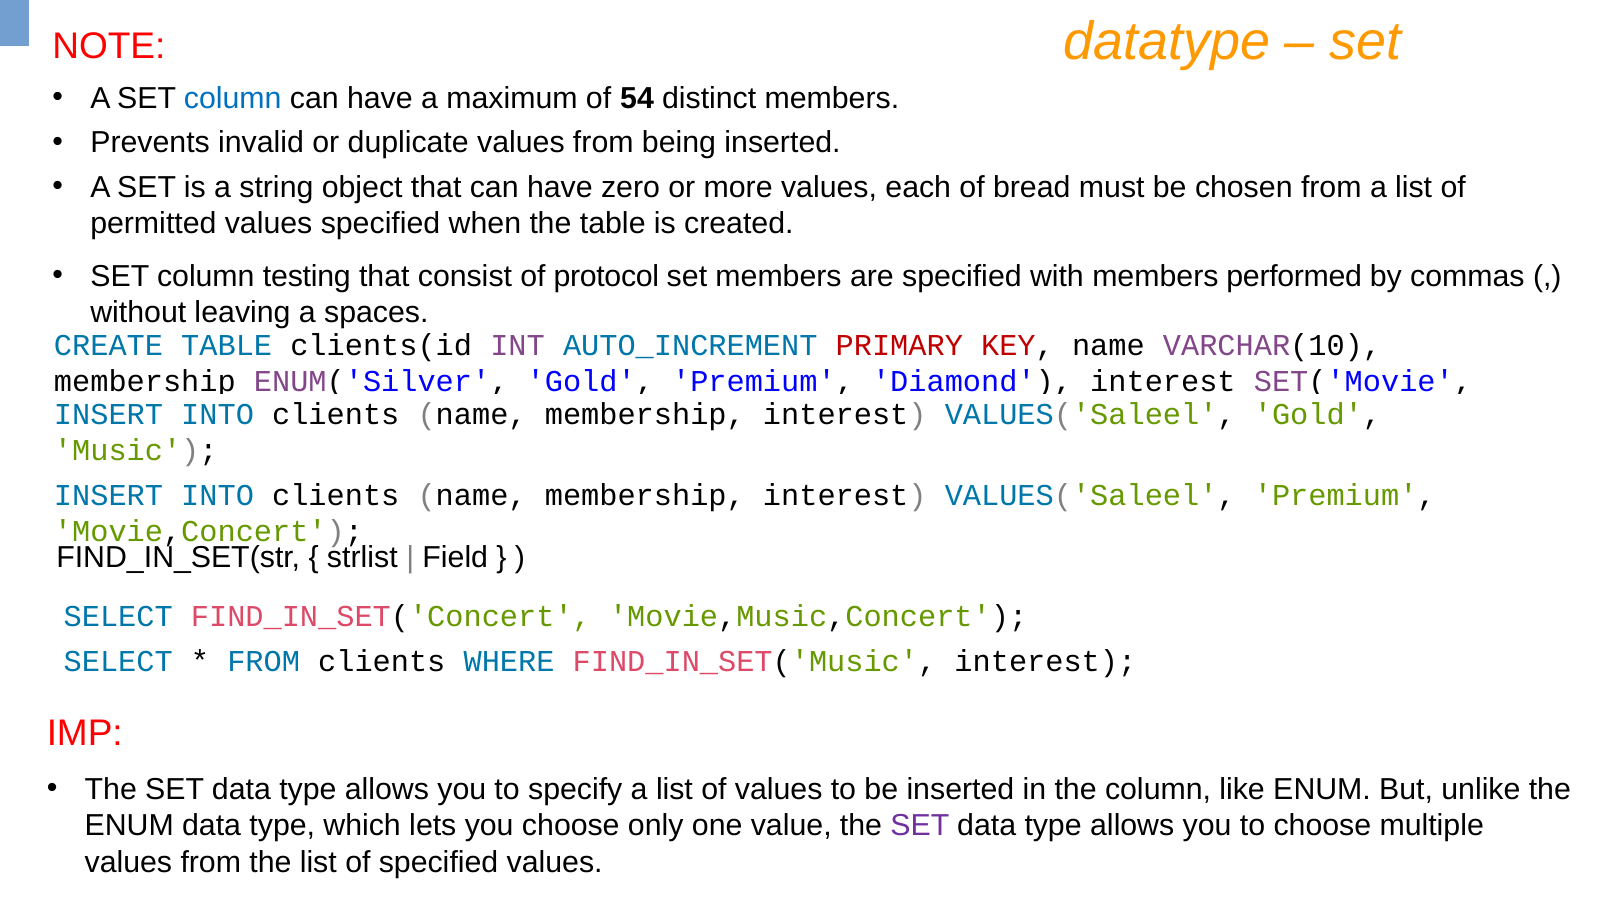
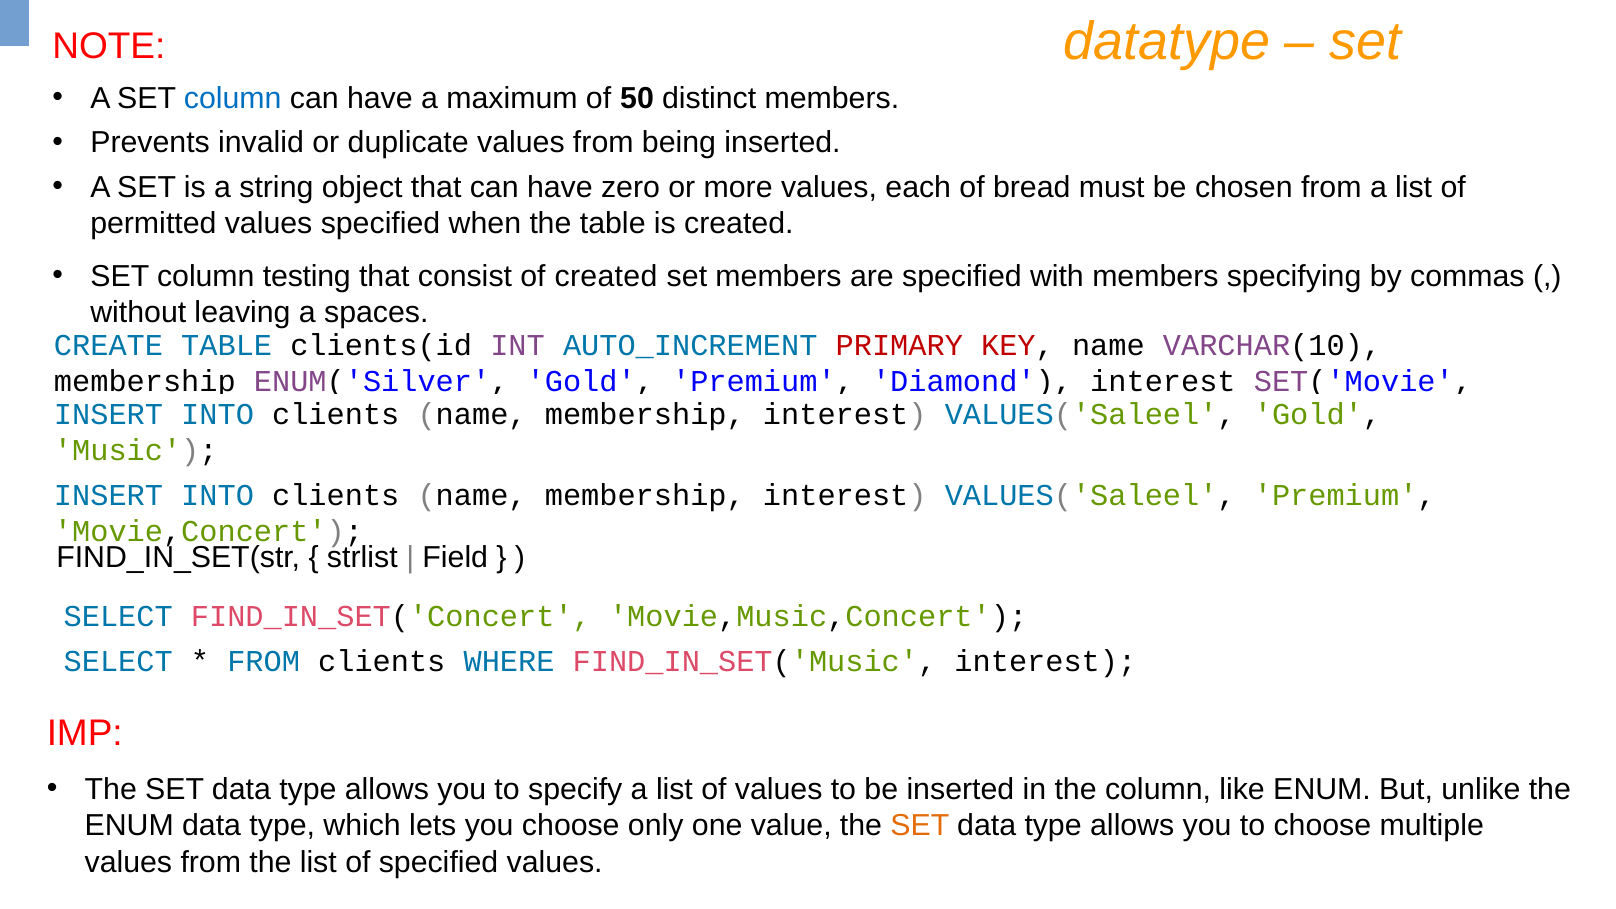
54: 54 -> 50
of protocol: protocol -> created
performed: performed -> specifying
SET at (920, 826) colour: purple -> orange
